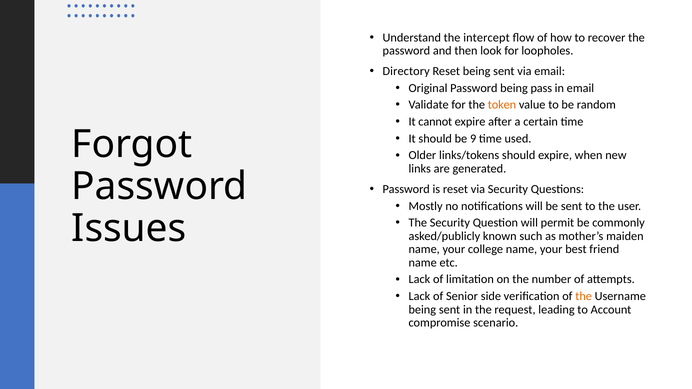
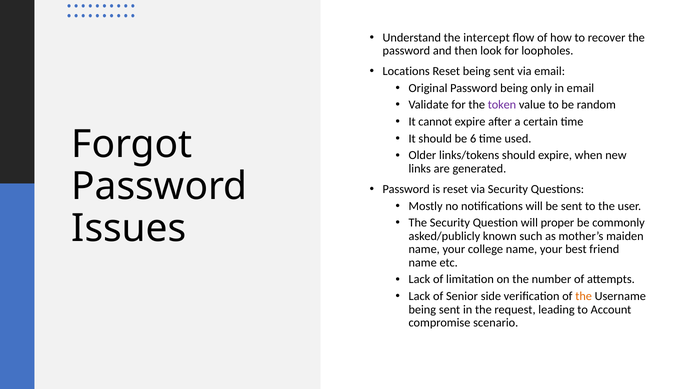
Directory: Directory -> Locations
pass: pass -> only
token colour: orange -> purple
9: 9 -> 6
permit: permit -> proper
